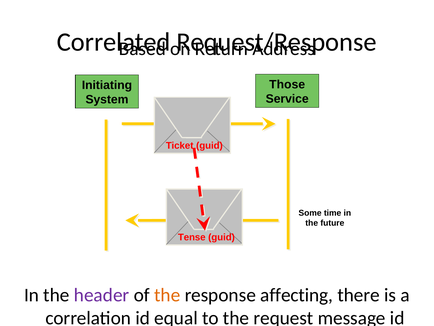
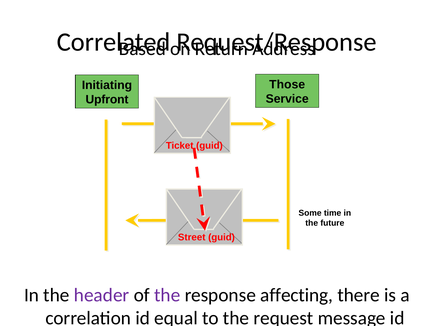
System: System -> Upfront
Tense: Tense -> Street
the at (167, 295) colour: orange -> purple
